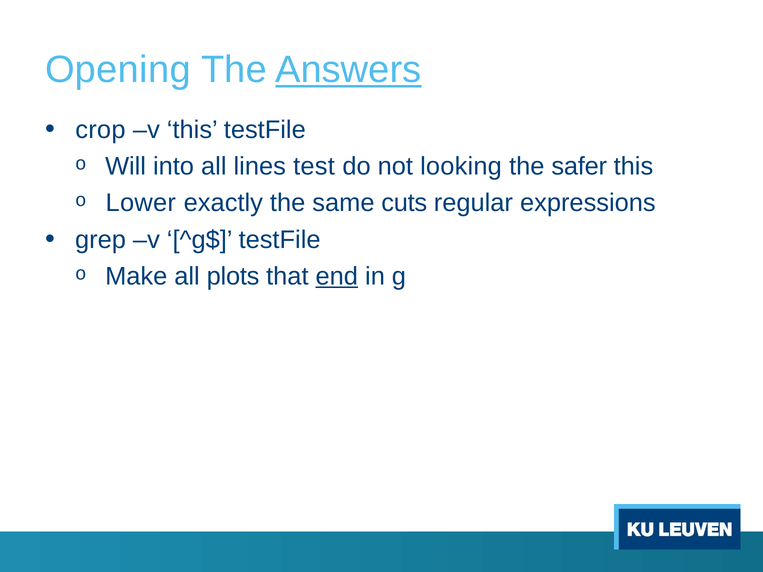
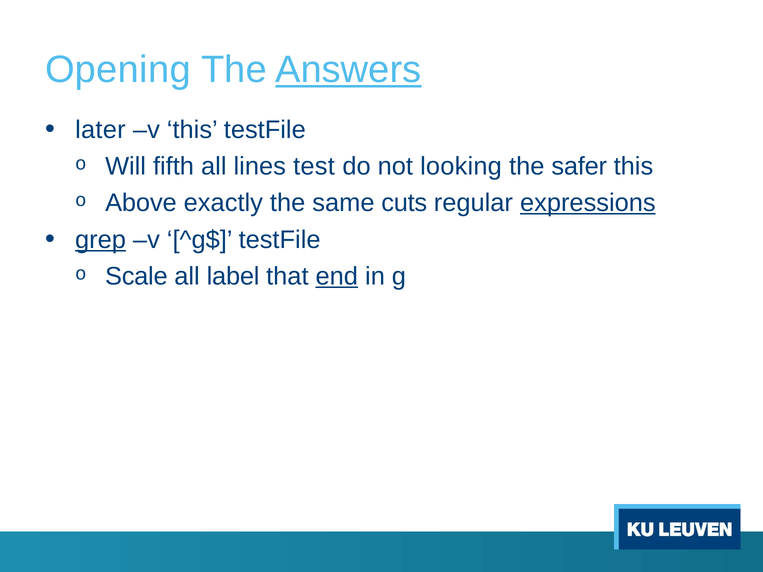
crop: crop -> later
into: into -> fifth
Lower: Lower -> Above
expressions underline: none -> present
grep underline: none -> present
Make: Make -> Scale
plots: plots -> label
